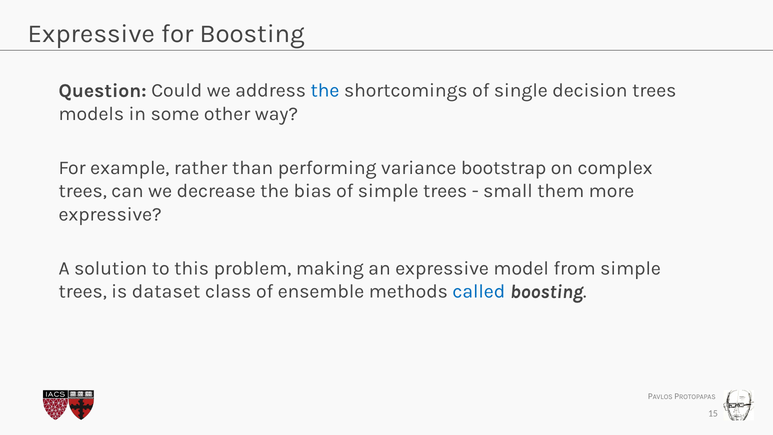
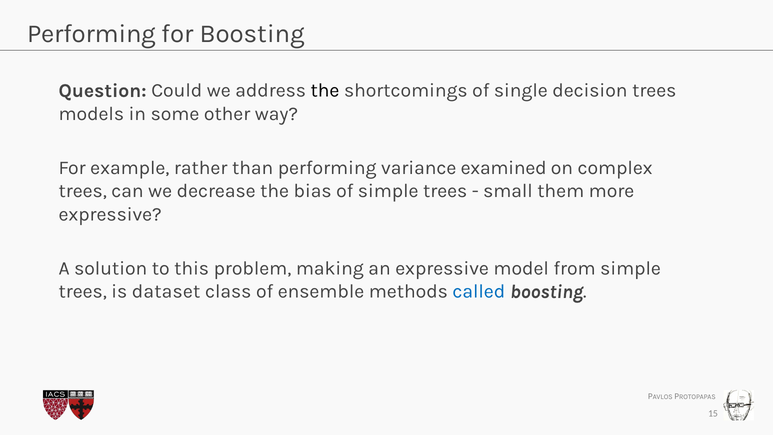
Expressive at (91, 34): Expressive -> Performing
the at (325, 90) colour: blue -> black
bootstrap: bootstrap -> examined
